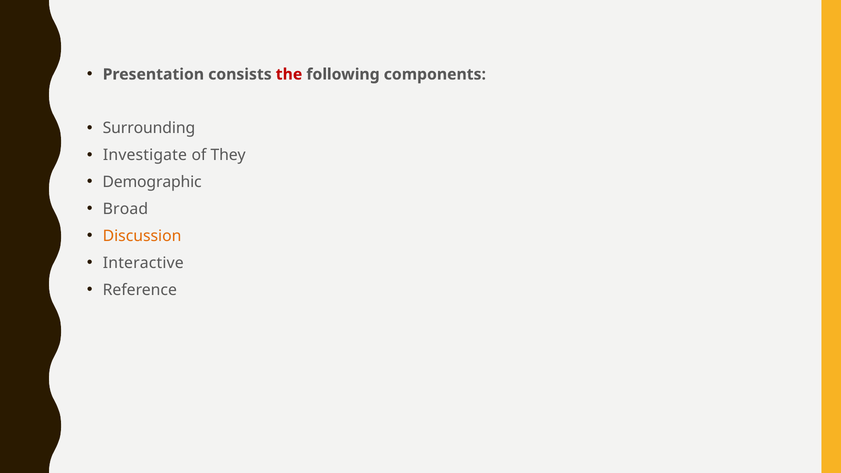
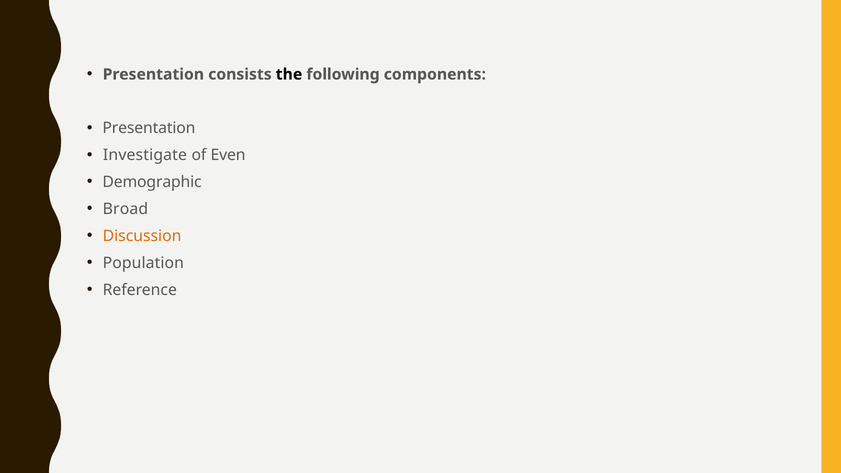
the colour: red -> black
Surrounding at (149, 128): Surrounding -> Presentation
They: They -> Even
Interactive: Interactive -> Population
